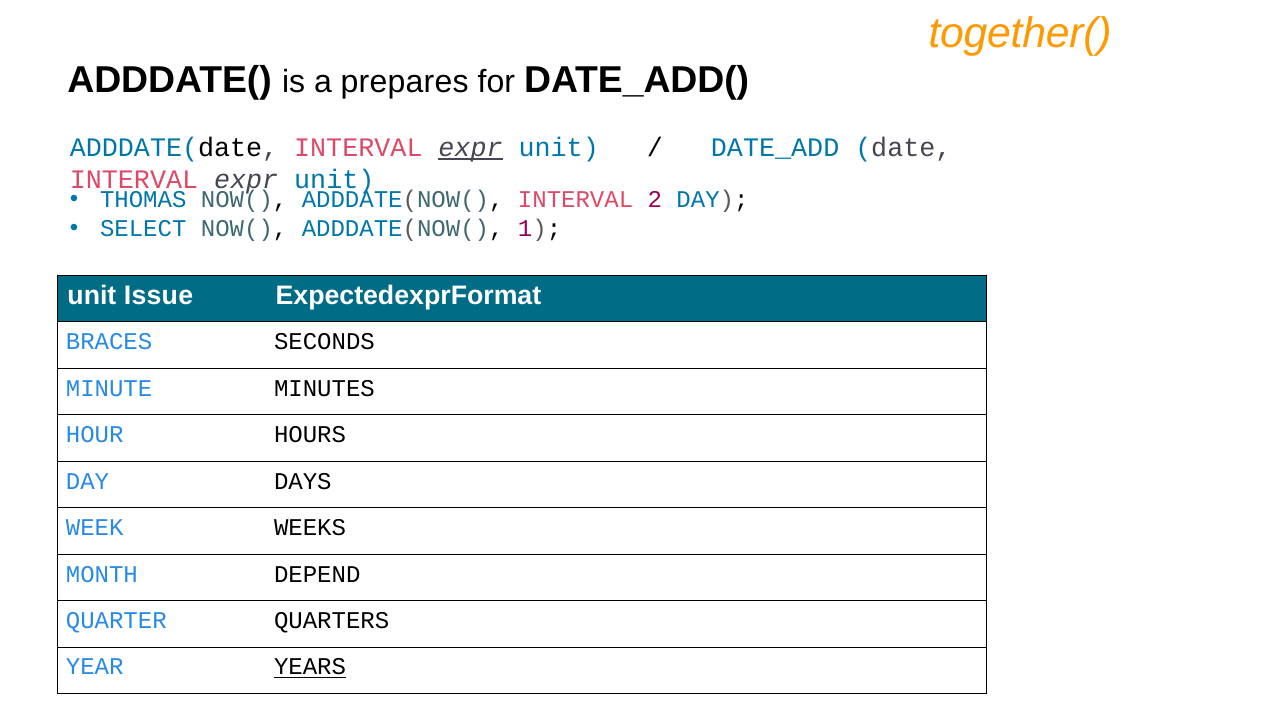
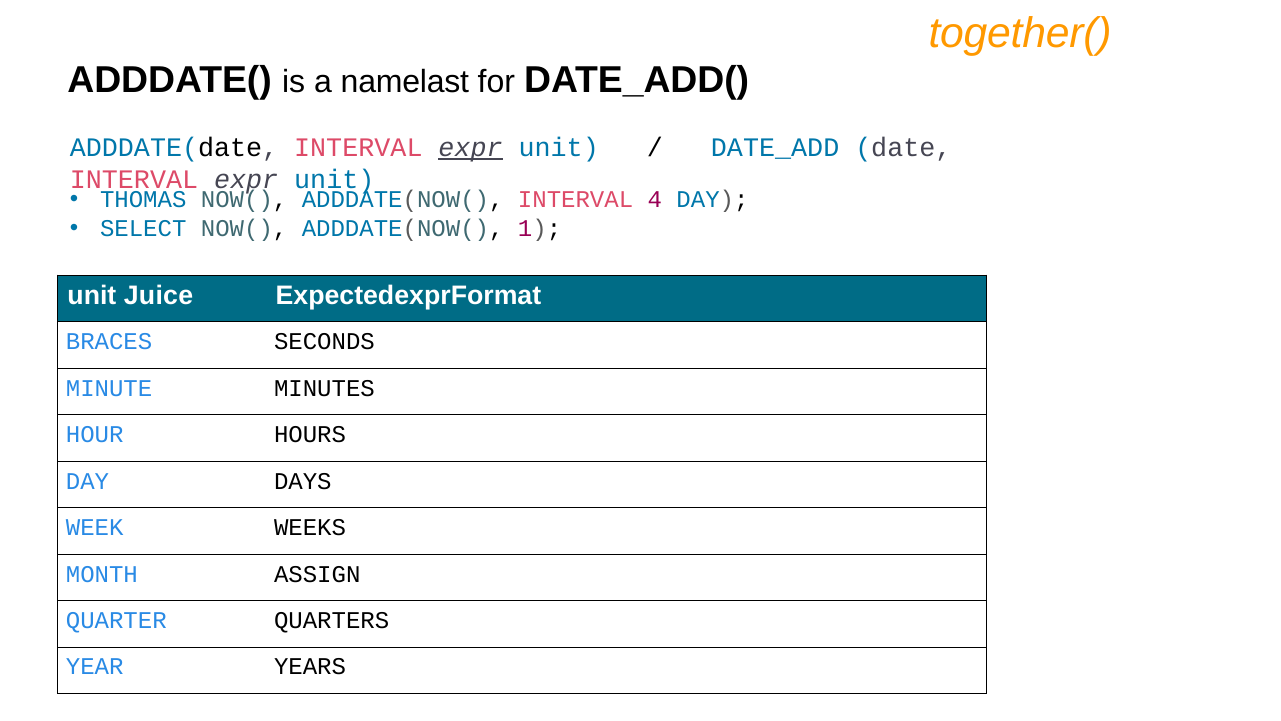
prepares: prepares -> namelast
2: 2 -> 4
Issue: Issue -> Juice
DEPEND: DEPEND -> ASSIGN
YEARS underline: present -> none
